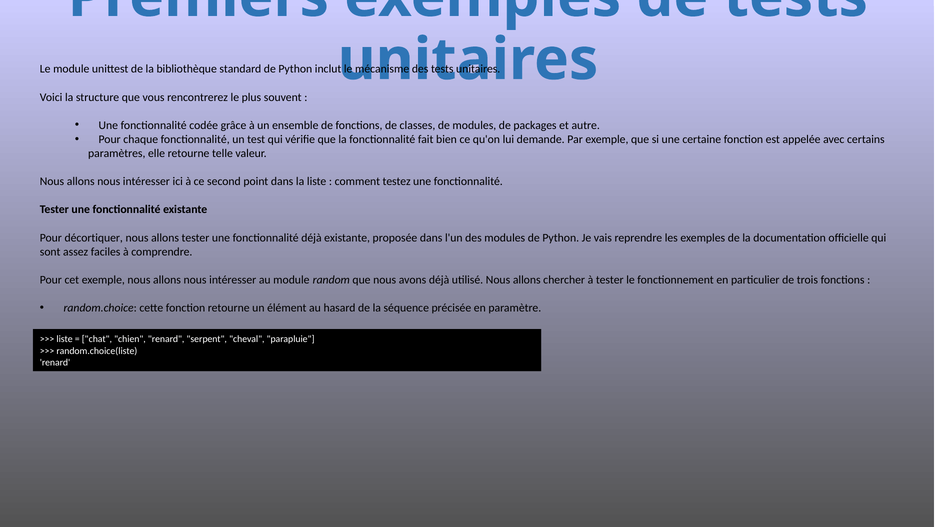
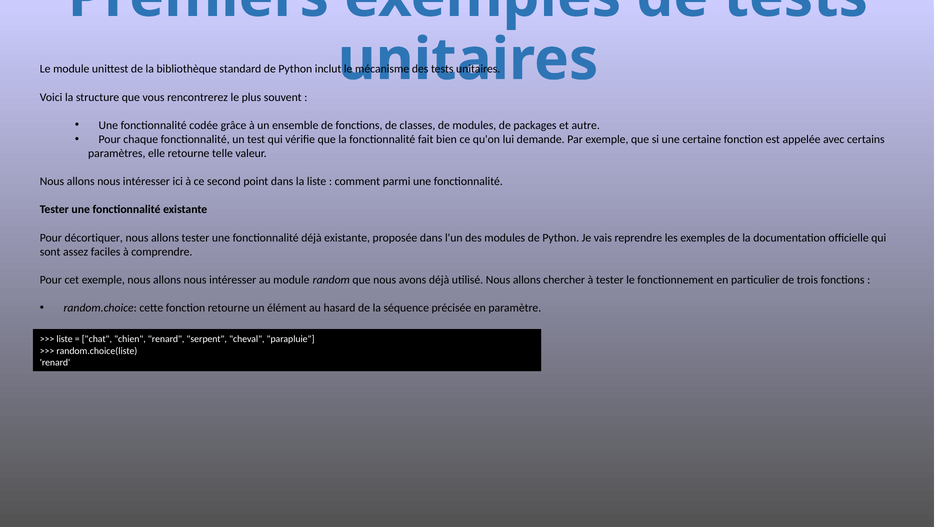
testez: testez -> parmi
